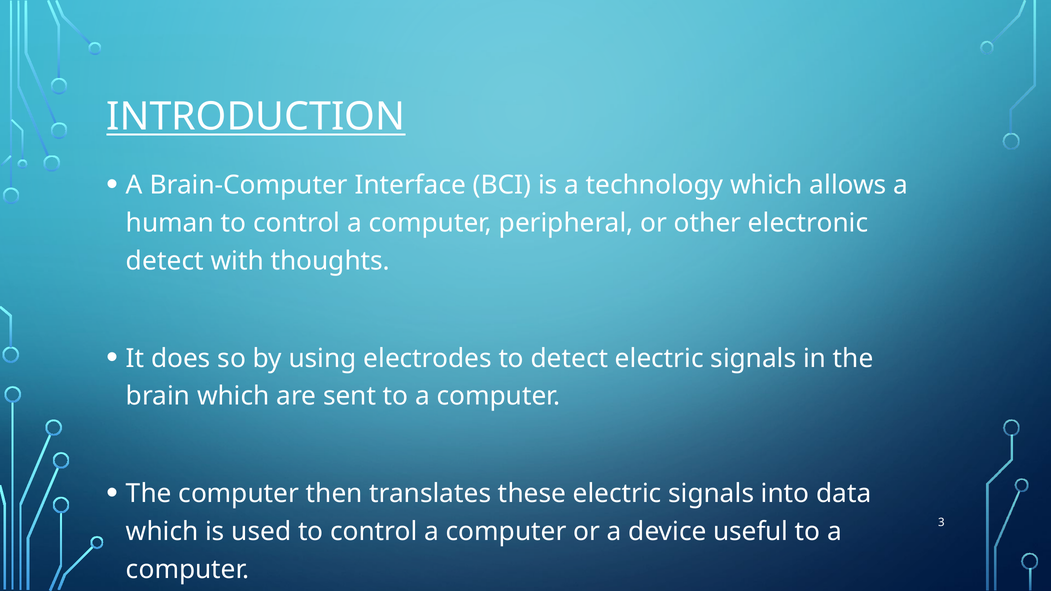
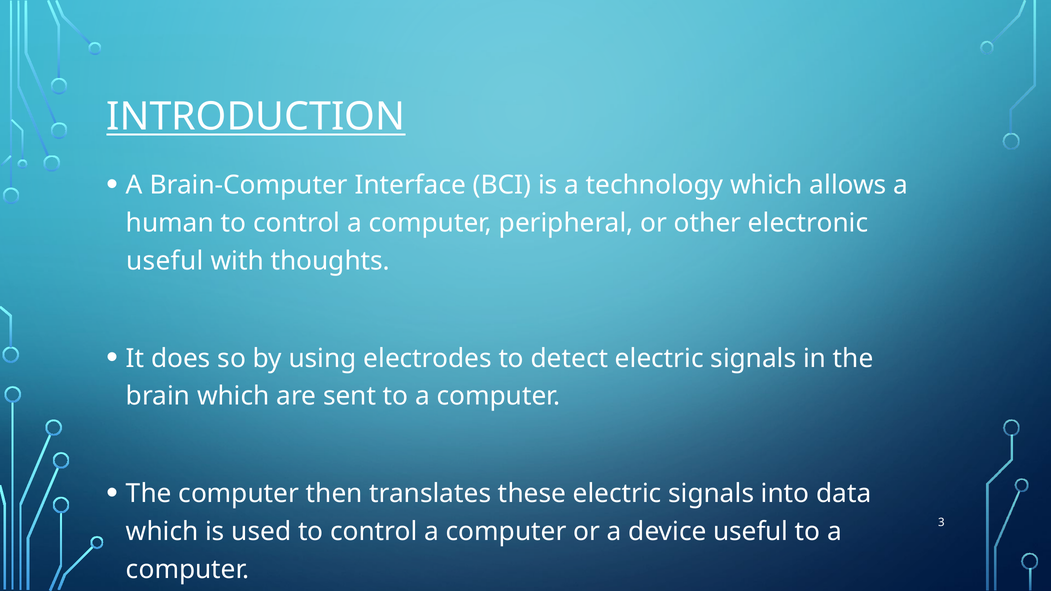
detect at (165, 261): detect -> useful
